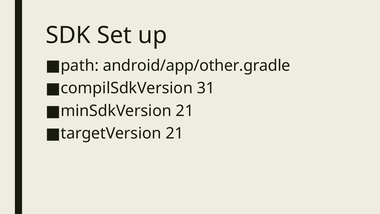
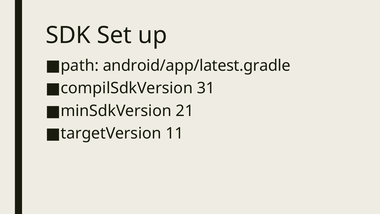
android/app/other.gradle: android/app/other.gradle -> android/app/latest.gradle
targetVersion 21: 21 -> 11
